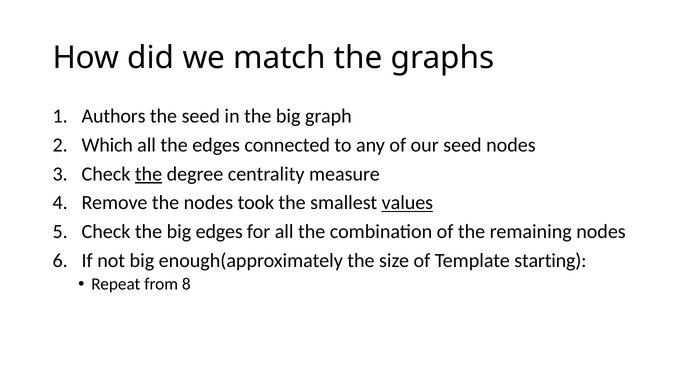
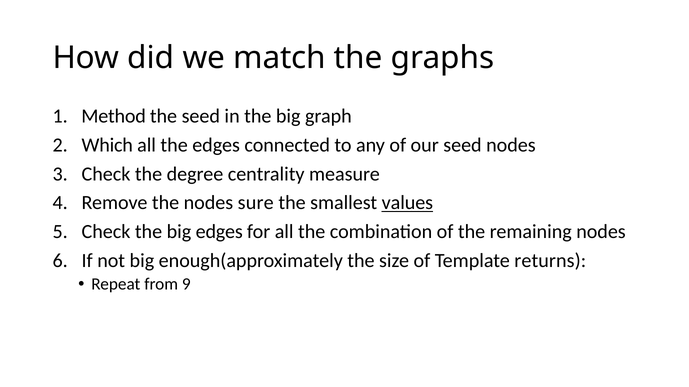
Authors: Authors -> Method
the at (149, 174) underline: present -> none
took: took -> sure
starting: starting -> returns
8: 8 -> 9
